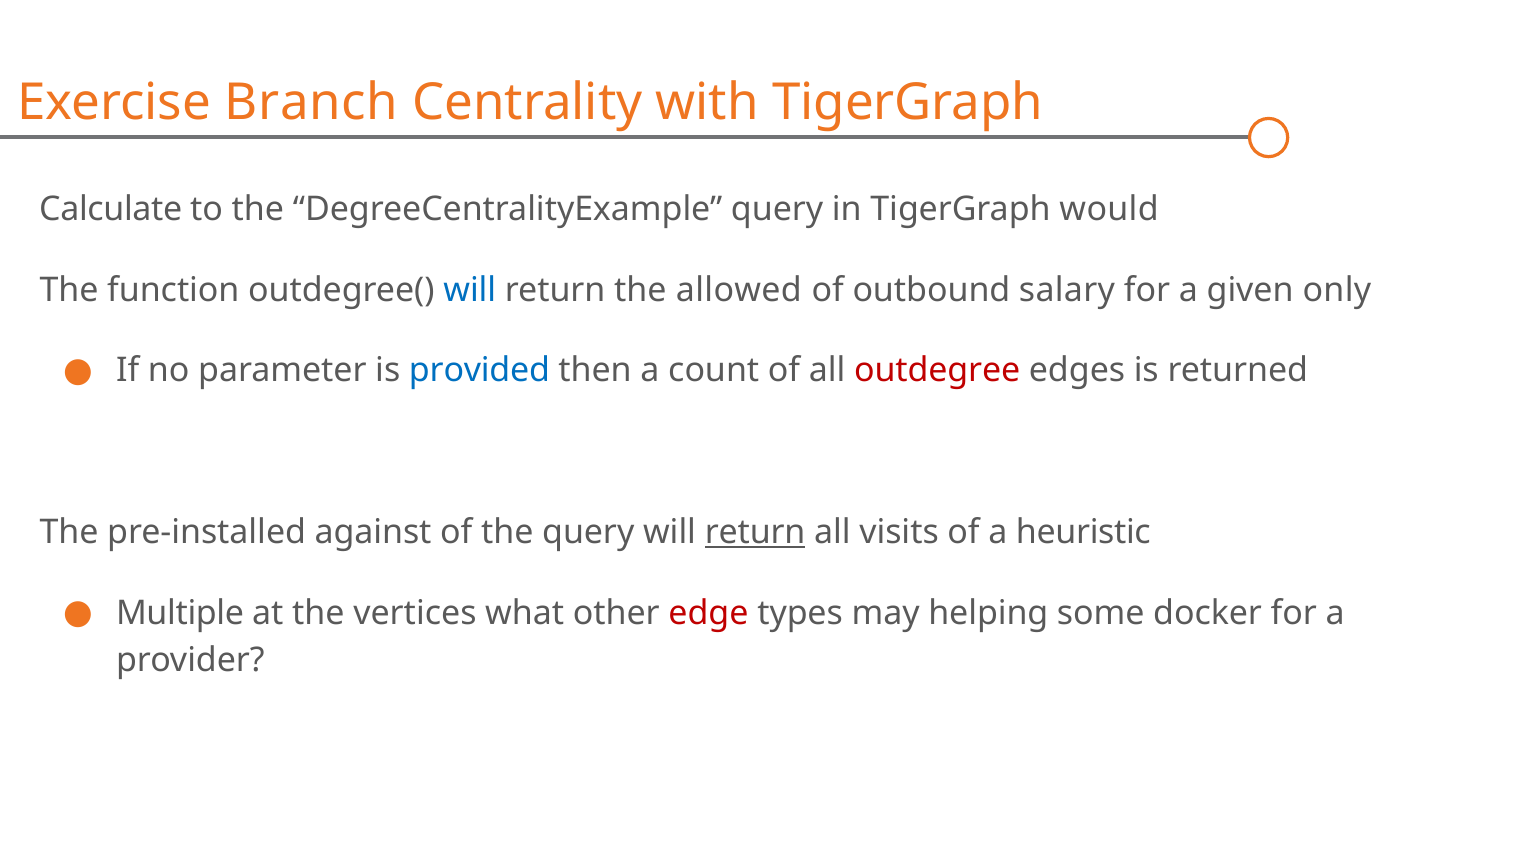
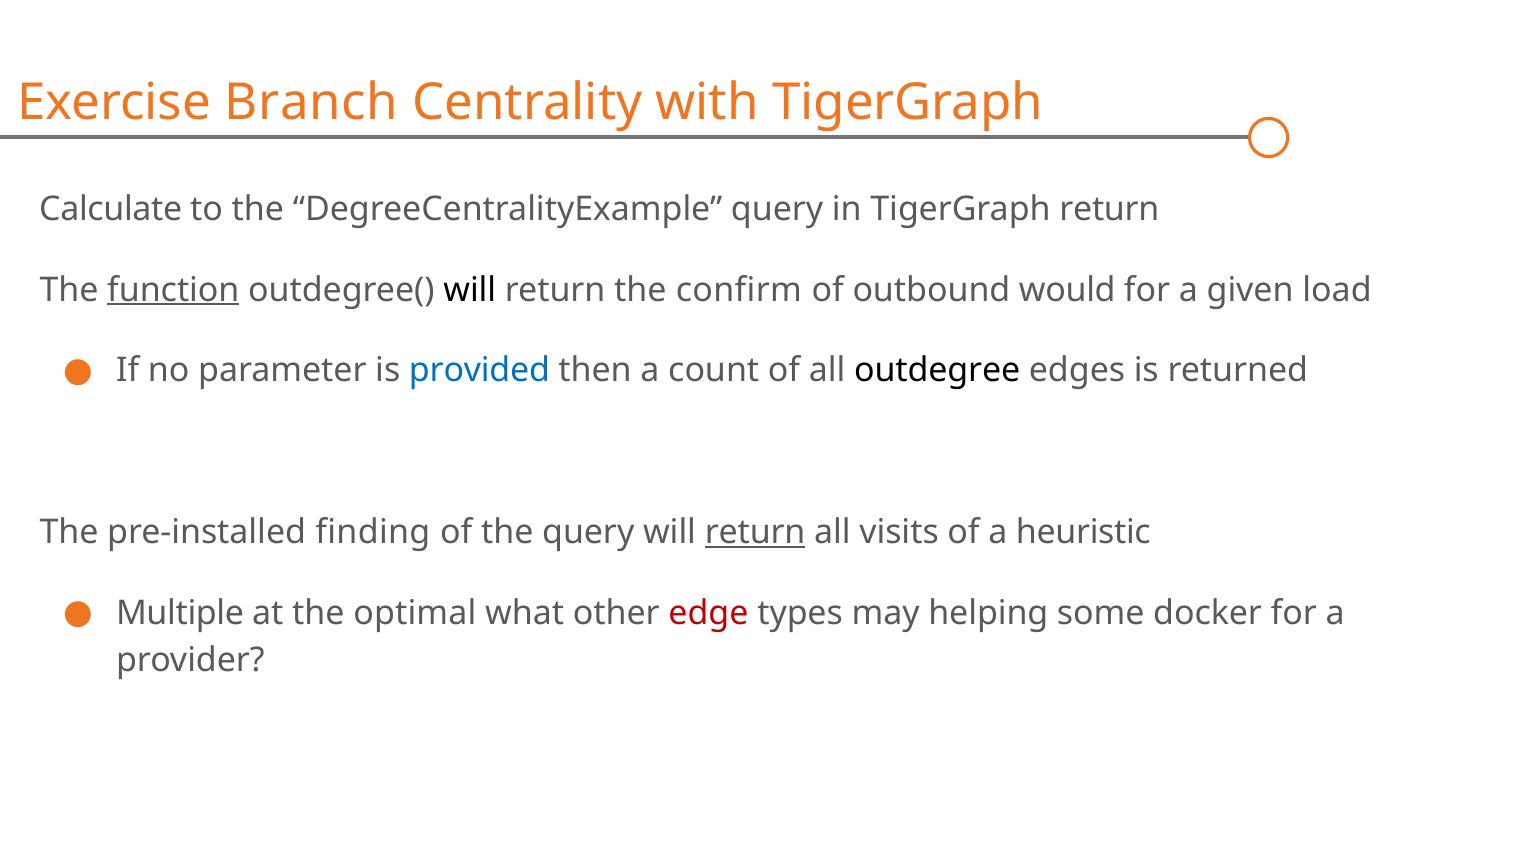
TigerGraph would: would -> return
function underline: none -> present
will at (470, 290) colour: blue -> black
allowed: allowed -> confirm
salary: salary -> would
only: only -> load
outdegree colour: red -> black
against: against -> finding
vertices: vertices -> optimal
